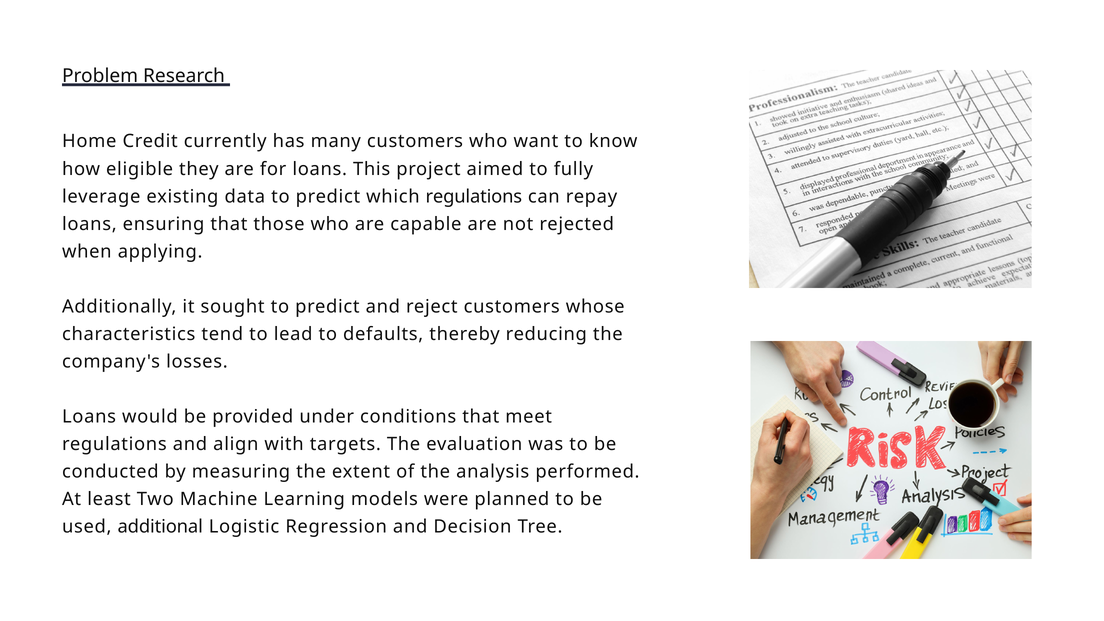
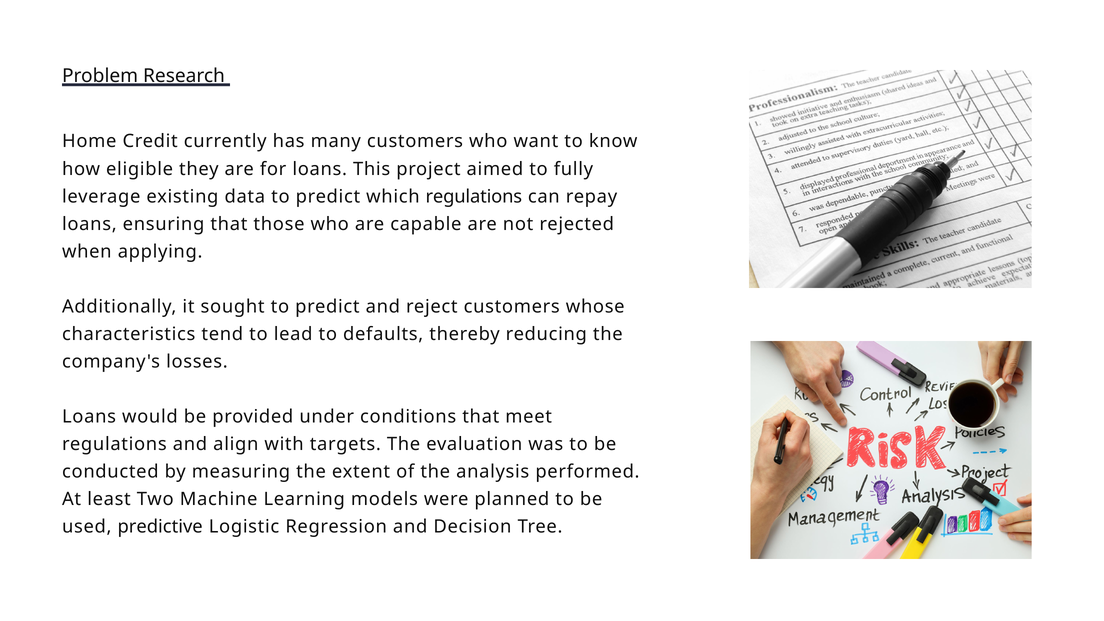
additional: additional -> predictive
